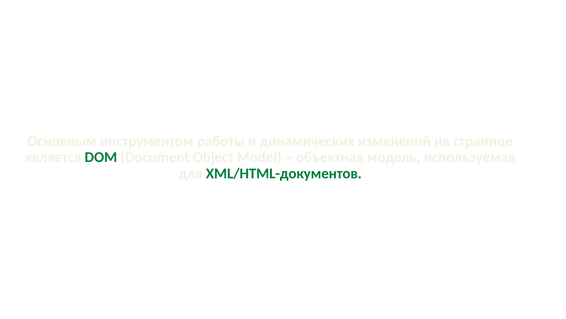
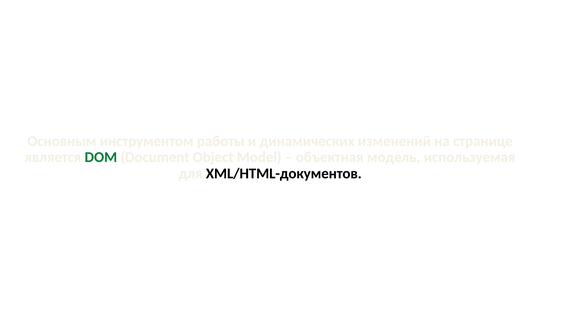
XML/HTML-документов colour: green -> black
